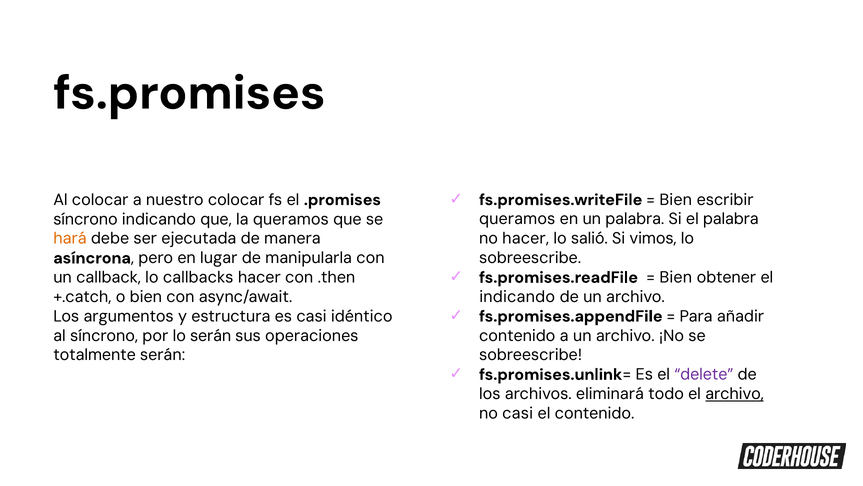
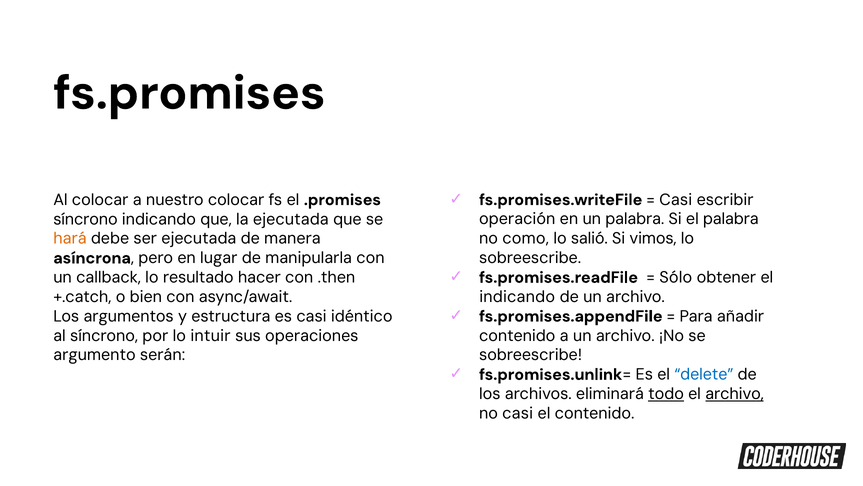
Bien at (676, 200): Bien -> Casi
la queramos: queramos -> ejecutada
queramos at (517, 219): queramos -> operación
no hacer: hacer -> como
Bien at (676, 277): Bien -> Sólo
callbacks: callbacks -> resultado
lo serán: serán -> intuir
totalmente: totalmente -> argumento
delete colour: purple -> blue
todo underline: none -> present
